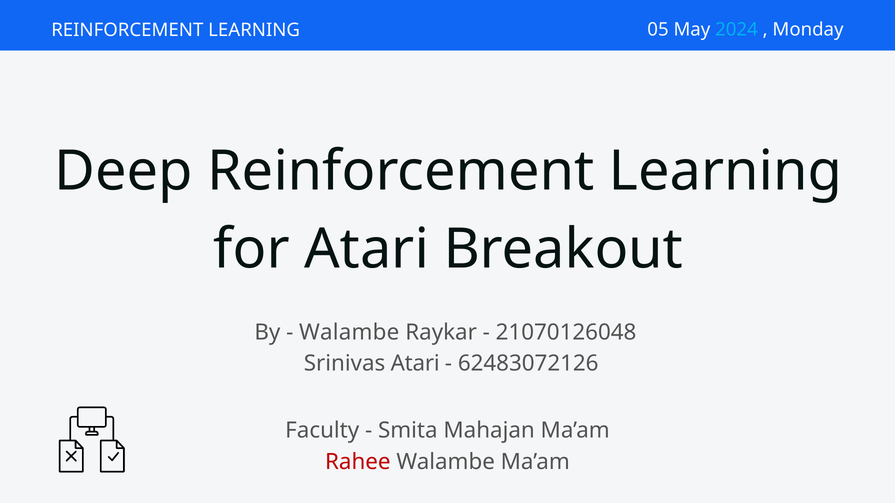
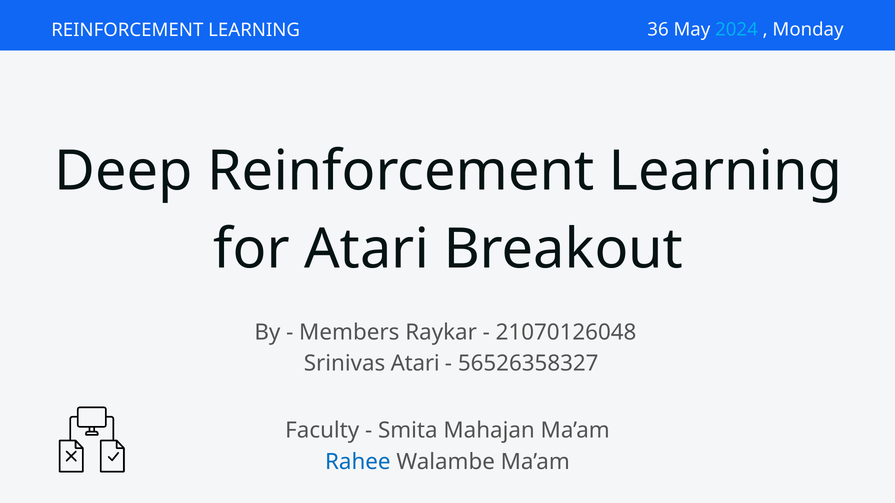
05: 05 -> 36
Walambe at (349, 333): Walambe -> Members
62483072126: 62483072126 -> 56526358327
Rahee colour: red -> blue
